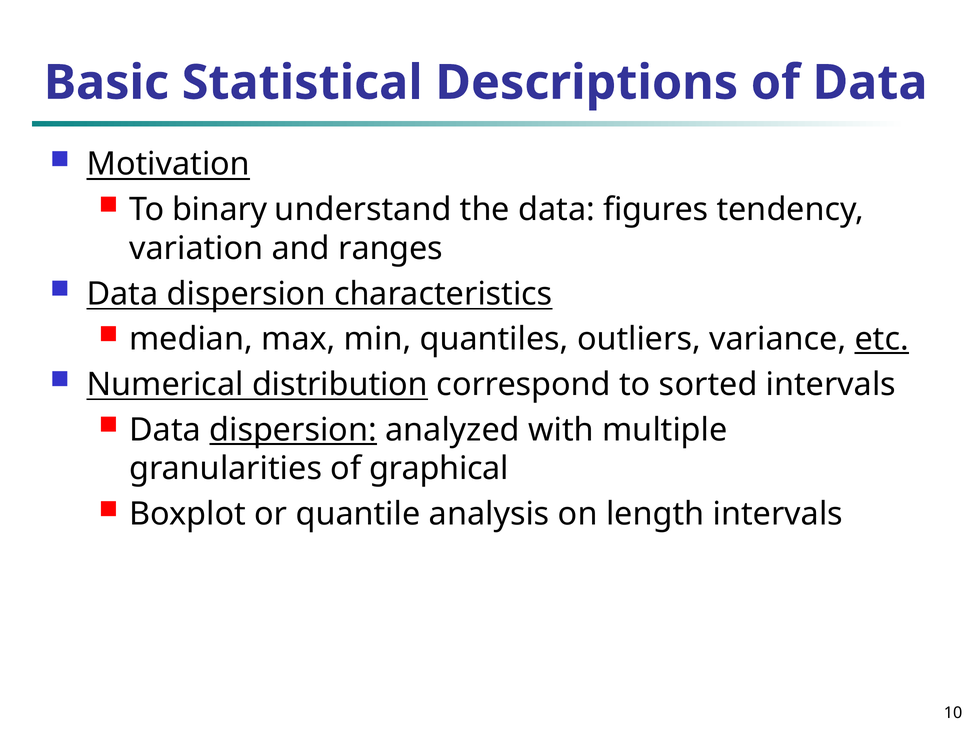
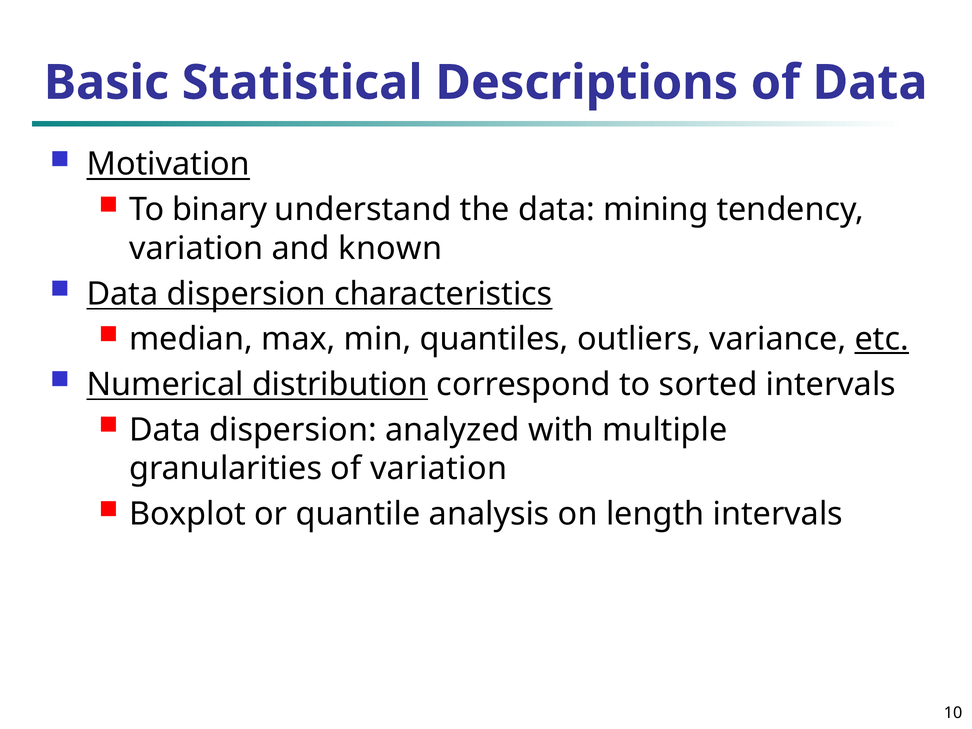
figures: figures -> mining
ranges: ranges -> known
dispersion at (293, 430) underline: present -> none
of graphical: graphical -> variation
